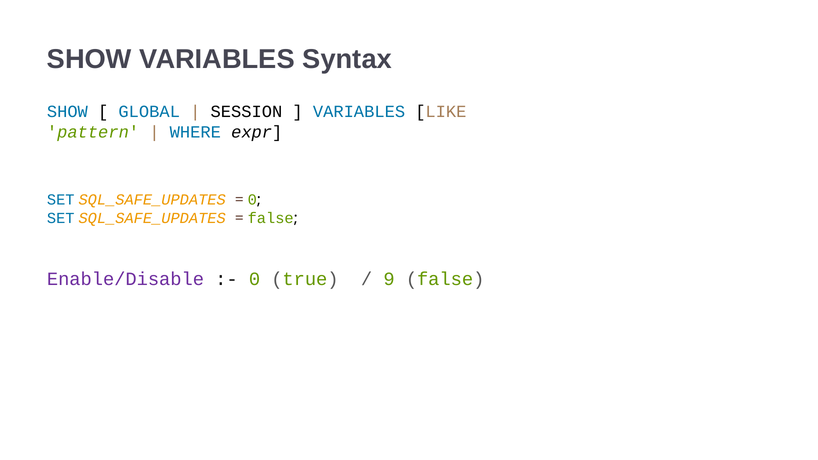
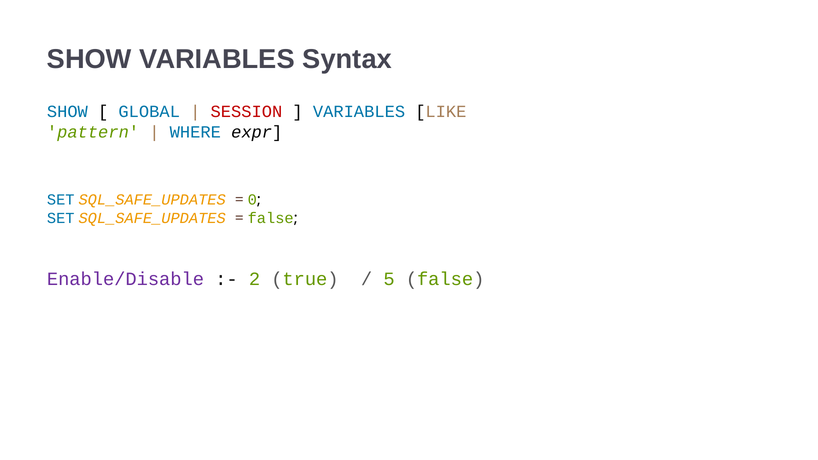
SESSION colour: black -> red
0 at (255, 279): 0 -> 2
9: 9 -> 5
